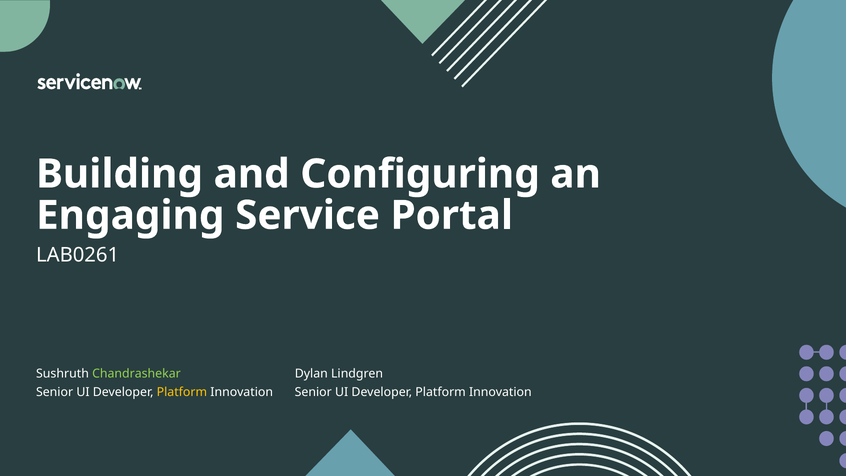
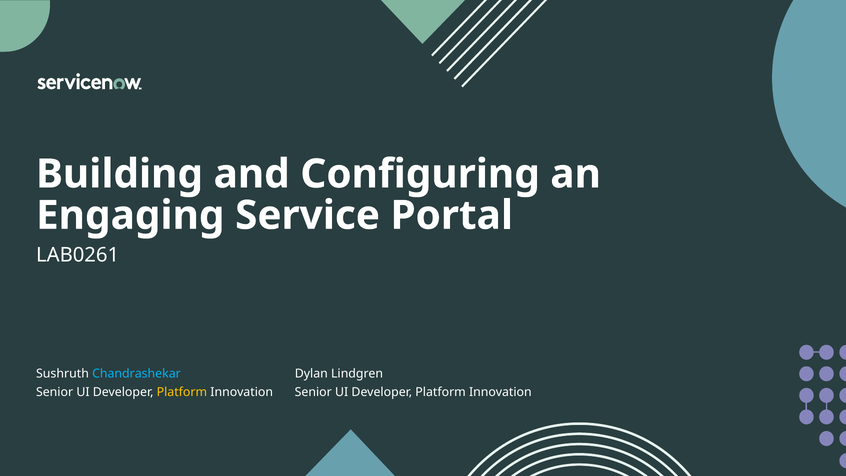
Chandrashekar colour: light green -> light blue
